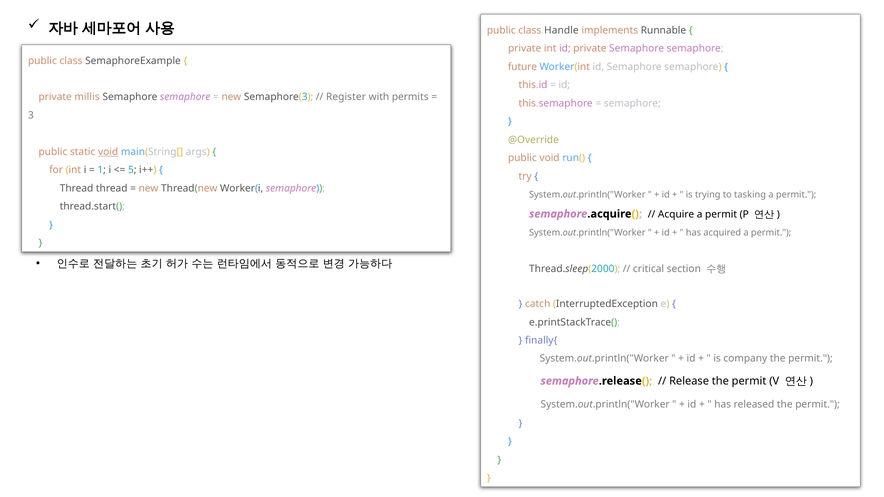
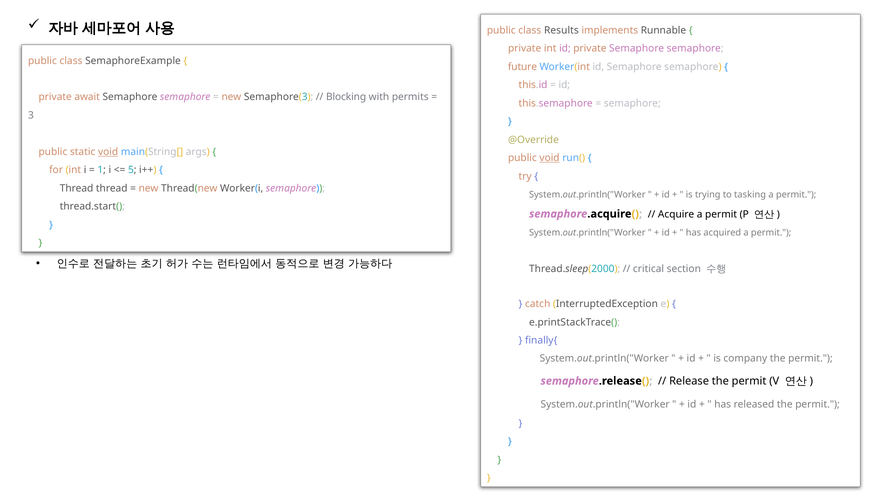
Handle: Handle -> Results
millis: millis -> await
Register: Register -> Blocking
void at (550, 158) underline: none -> present
